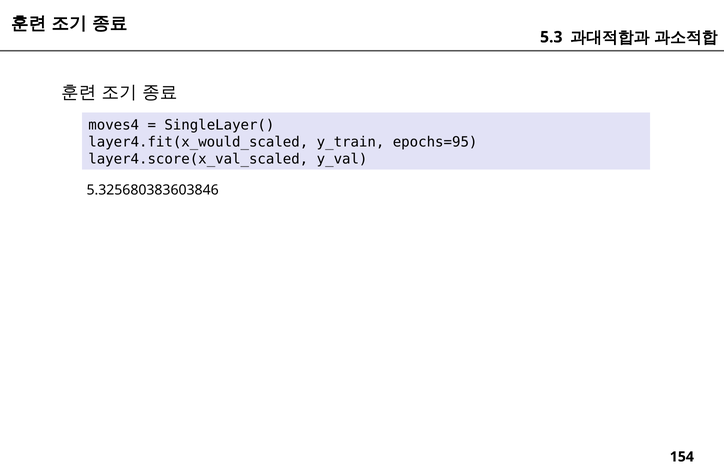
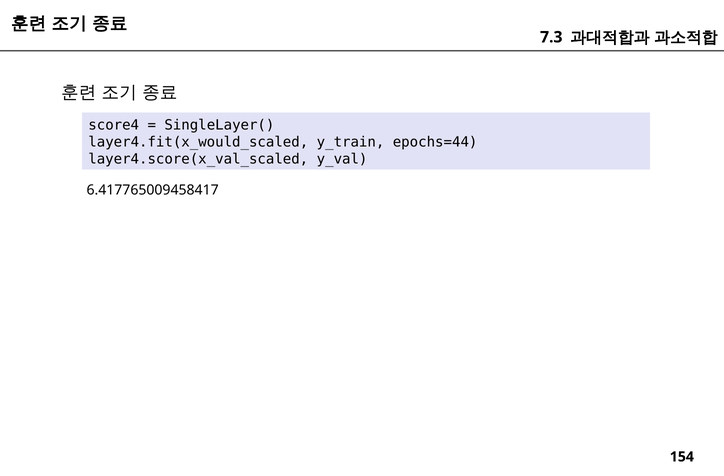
5.3: 5.3 -> 7.3
moves4: moves4 -> score4
epochs=95: epochs=95 -> epochs=44
5.325680383603846: 5.325680383603846 -> 6.417765009458417
